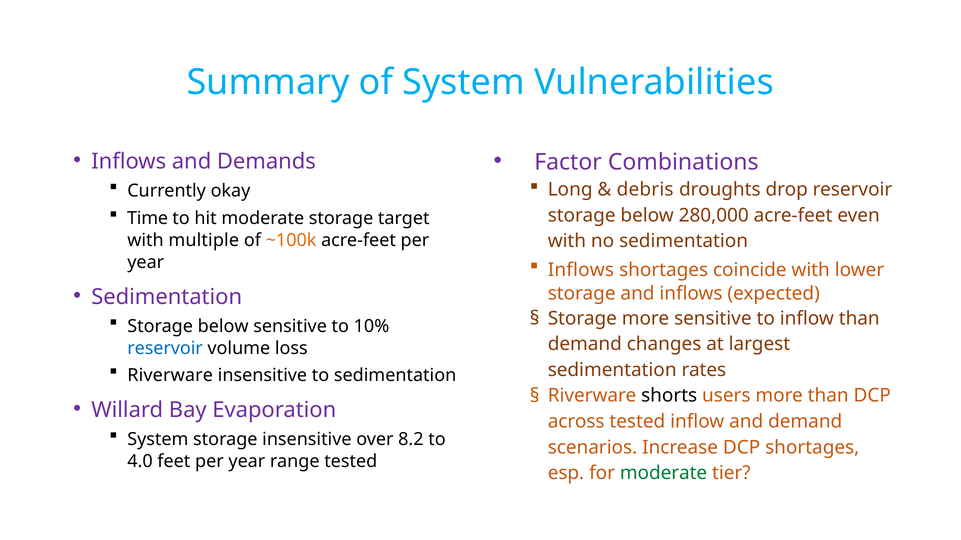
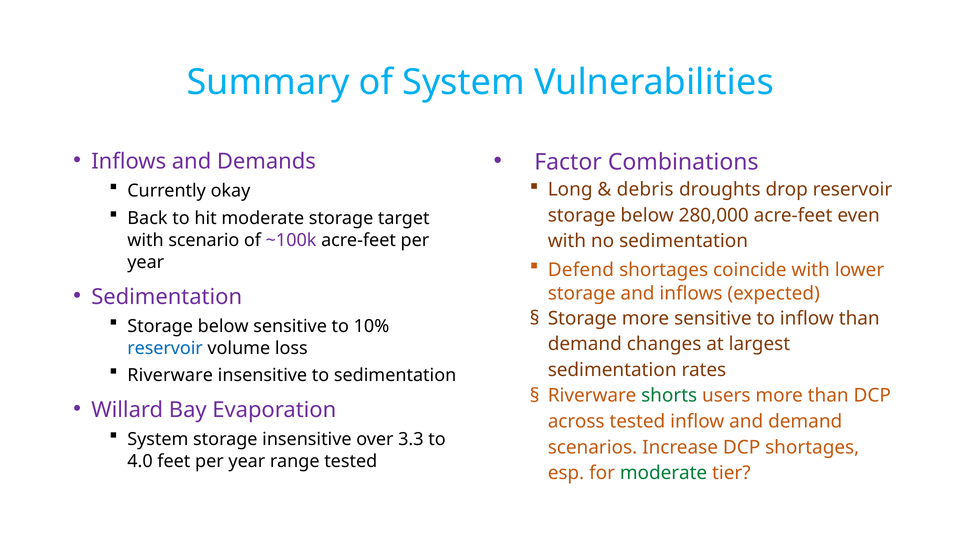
Time: Time -> Back
multiple: multiple -> scenario
~100k colour: orange -> purple
Inflows at (581, 270): Inflows -> Defend
shorts colour: black -> green
8.2: 8.2 -> 3.3
